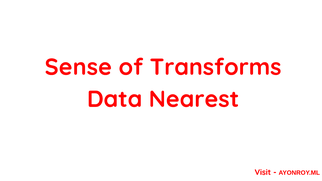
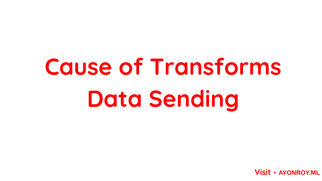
Sense: Sense -> Cause
Nearest: Nearest -> Sending
